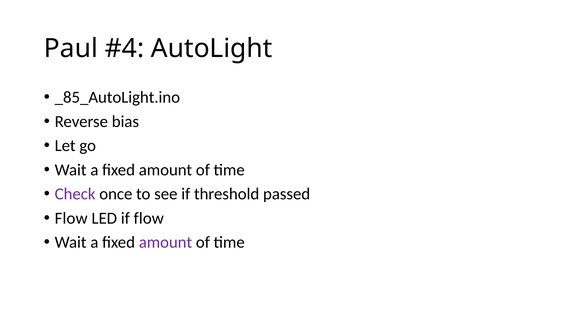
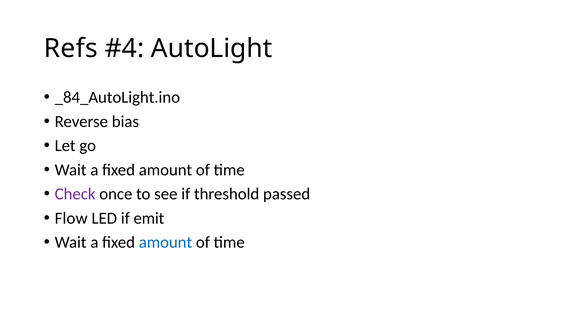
Paul: Paul -> Refs
_85_AutoLight.ino: _85_AutoLight.ino -> _84_AutoLight.ino
if flow: flow -> emit
amount at (165, 242) colour: purple -> blue
